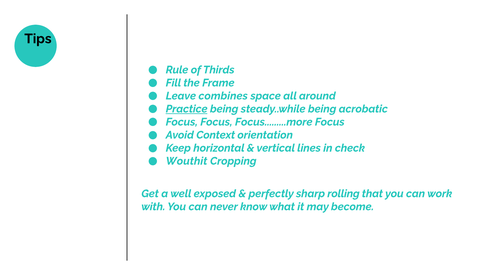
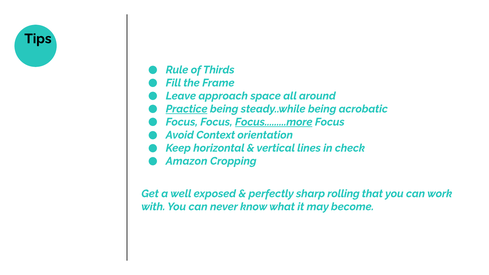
combines: combines -> approach
Focus.........more underline: none -> present
Wouthit: Wouthit -> Amazon
